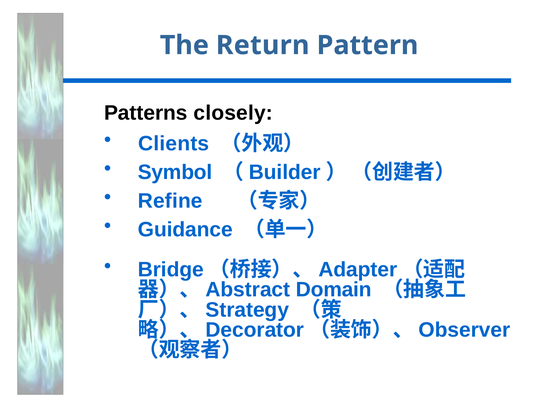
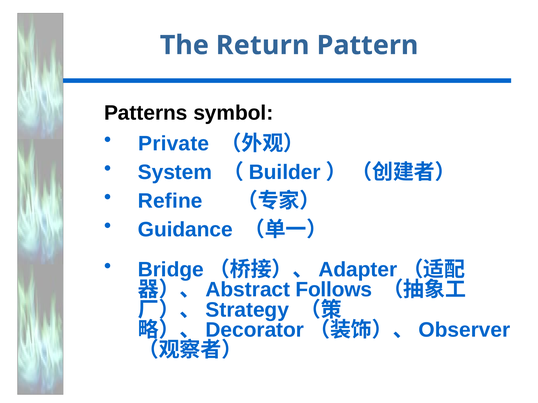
closely: closely -> symbol
Clients: Clients -> Private
Symbol: Symbol -> System
Domain: Domain -> Follows
